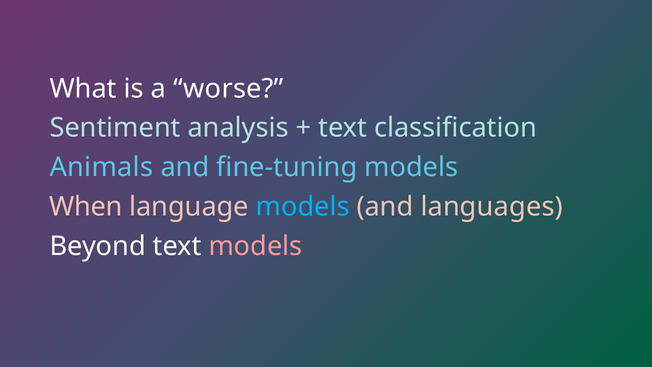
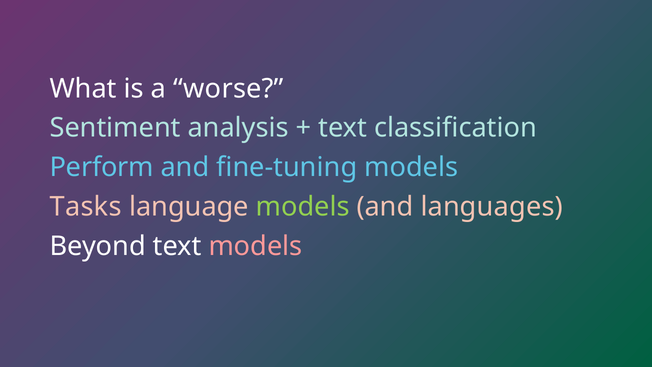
Animals: Animals -> Perform
When: When -> Tasks
models at (303, 207) colour: light blue -> light green
